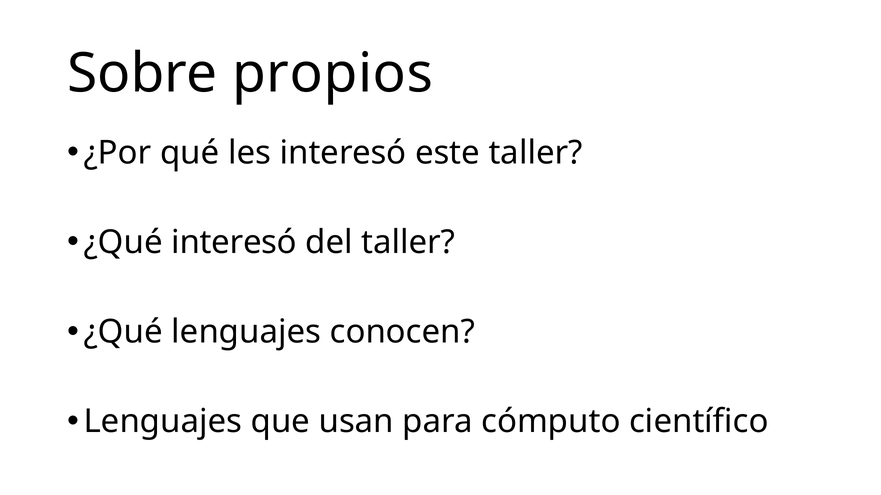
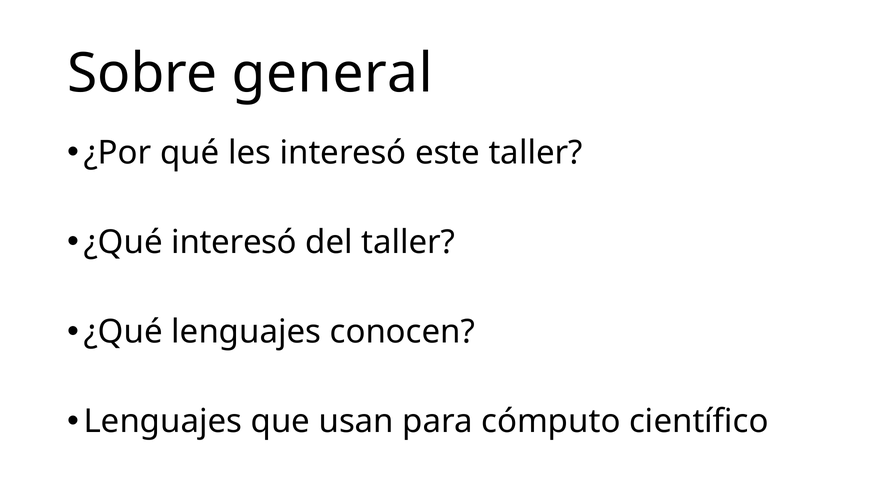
propios: propios -> general
